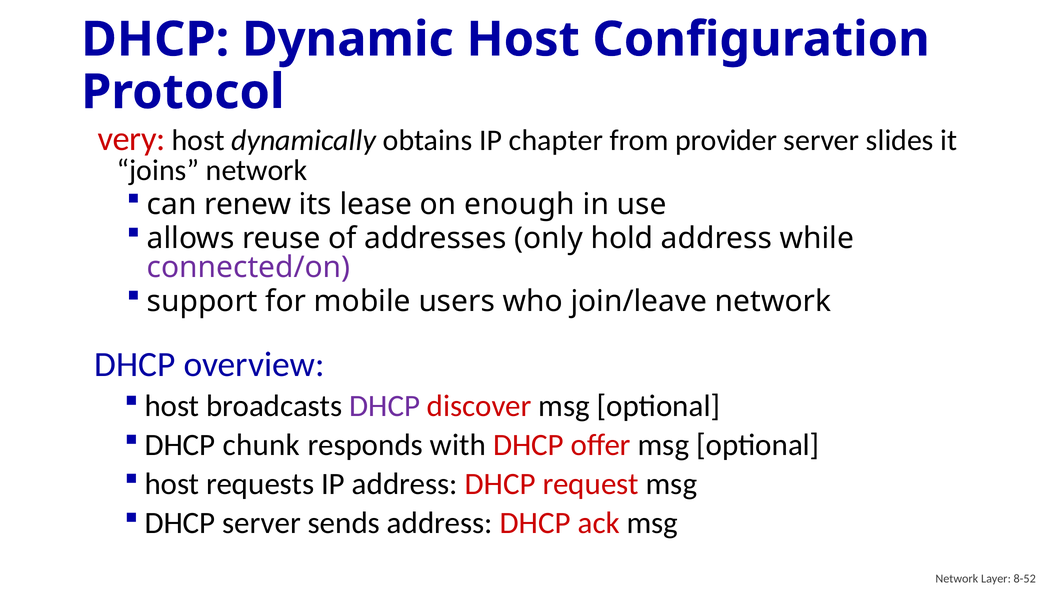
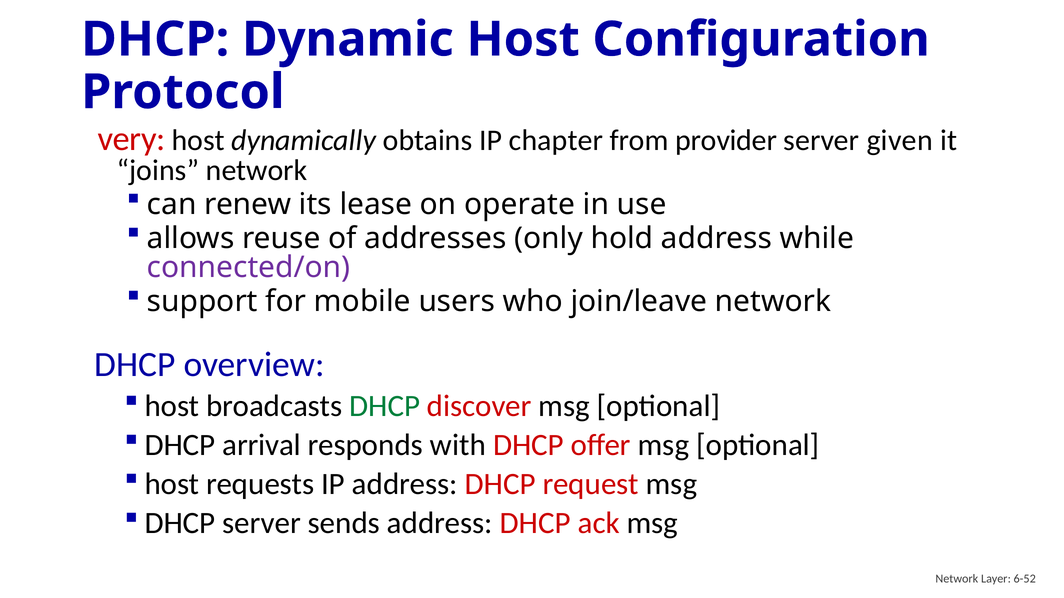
slides: slides -> given
enough: enough -> operate
DHCP at (385, 407) colour: purple -> green
chunk: chunk -> arrival
8-52: 8-52 -> 6-52
